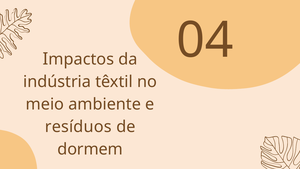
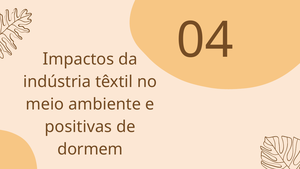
resíduos: resíduos -> positivas
